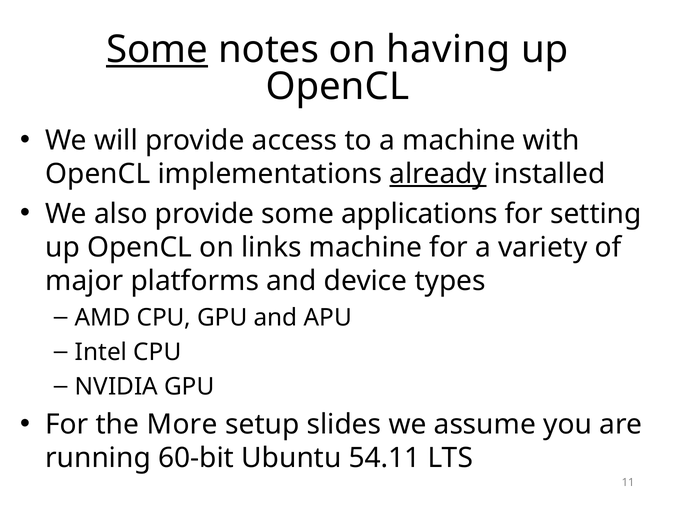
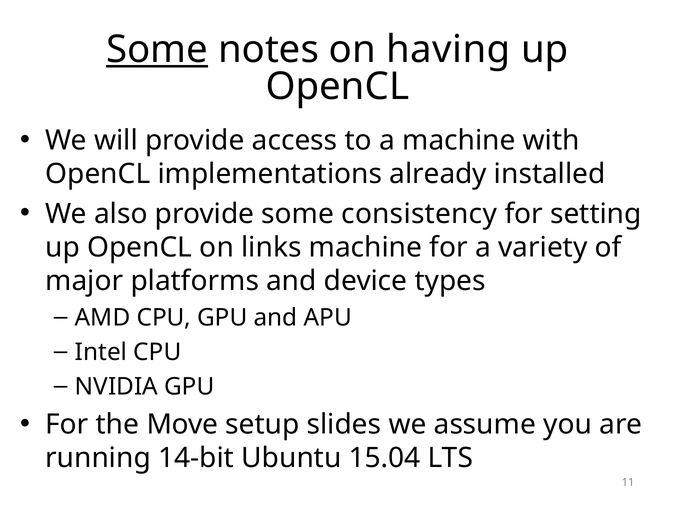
already underline: present -> none
applications: applications -> consistency
More: More -> Move
60-bit: 60-bit -> 14-bit
54.11: 54.11 -> 15.04
